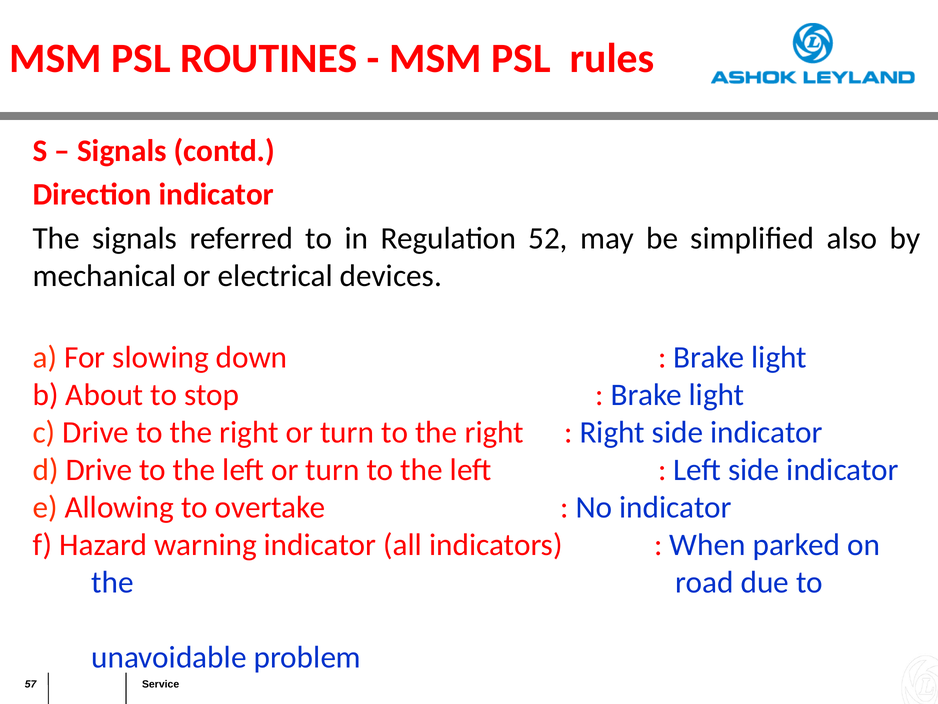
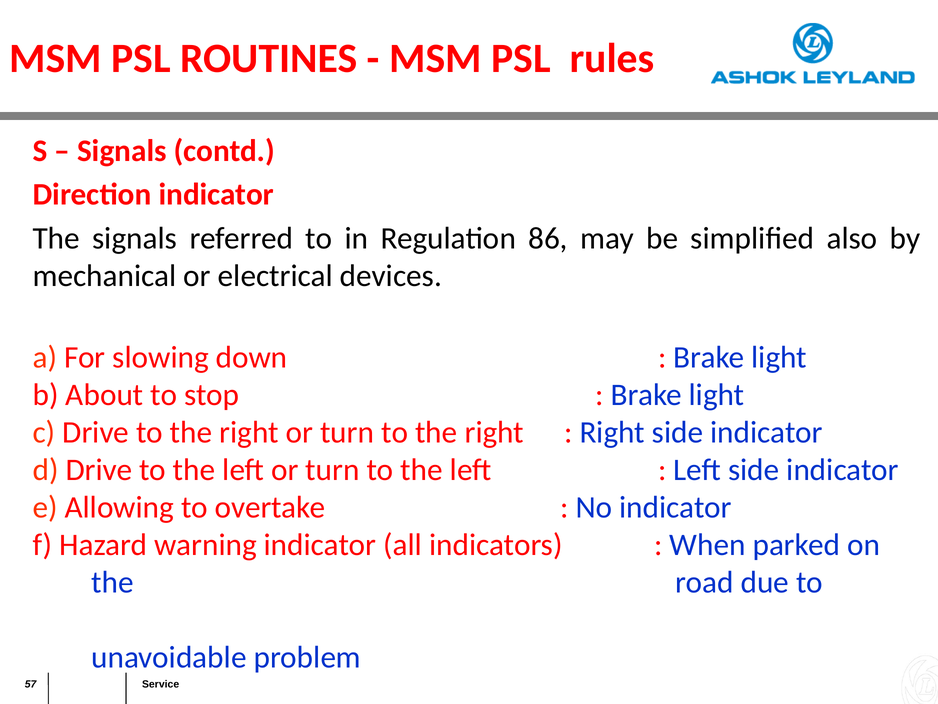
52: 52 -> 86
